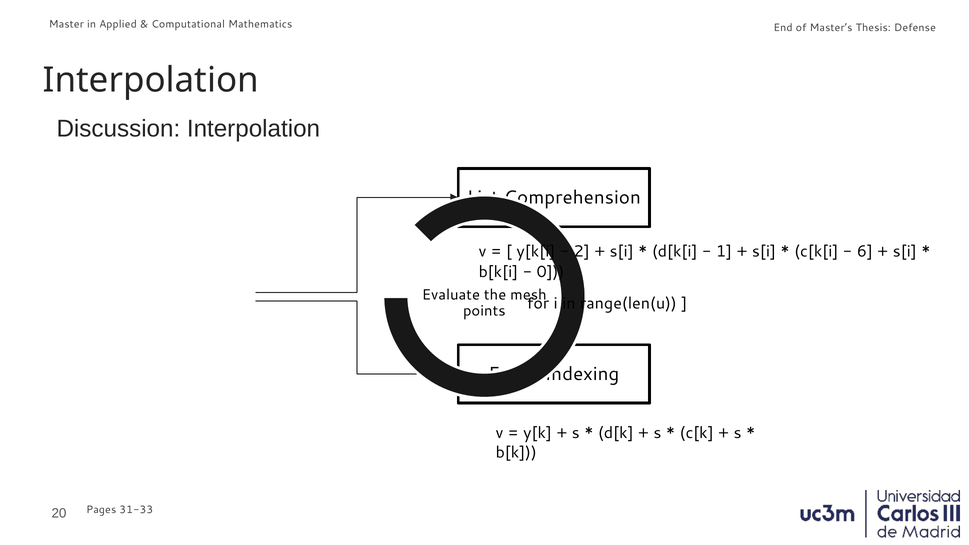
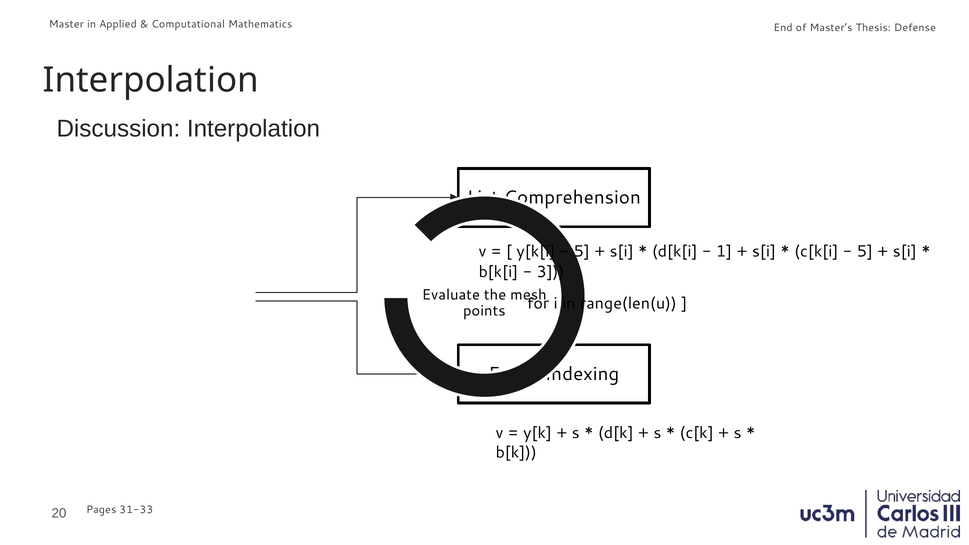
2 at (582, 251): 2 -> 5
6 at (865, 251): 6 -> 5
0: 0 -> 3
